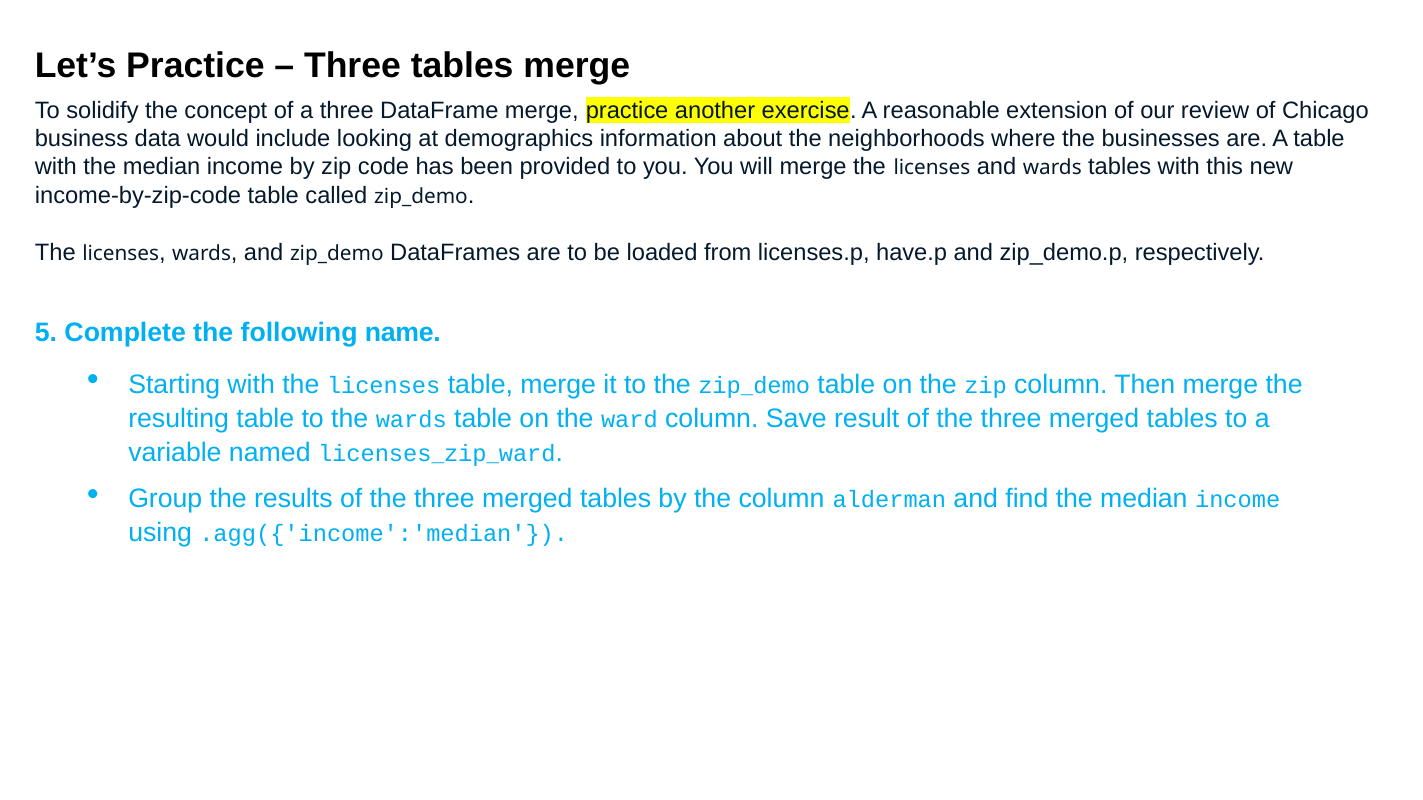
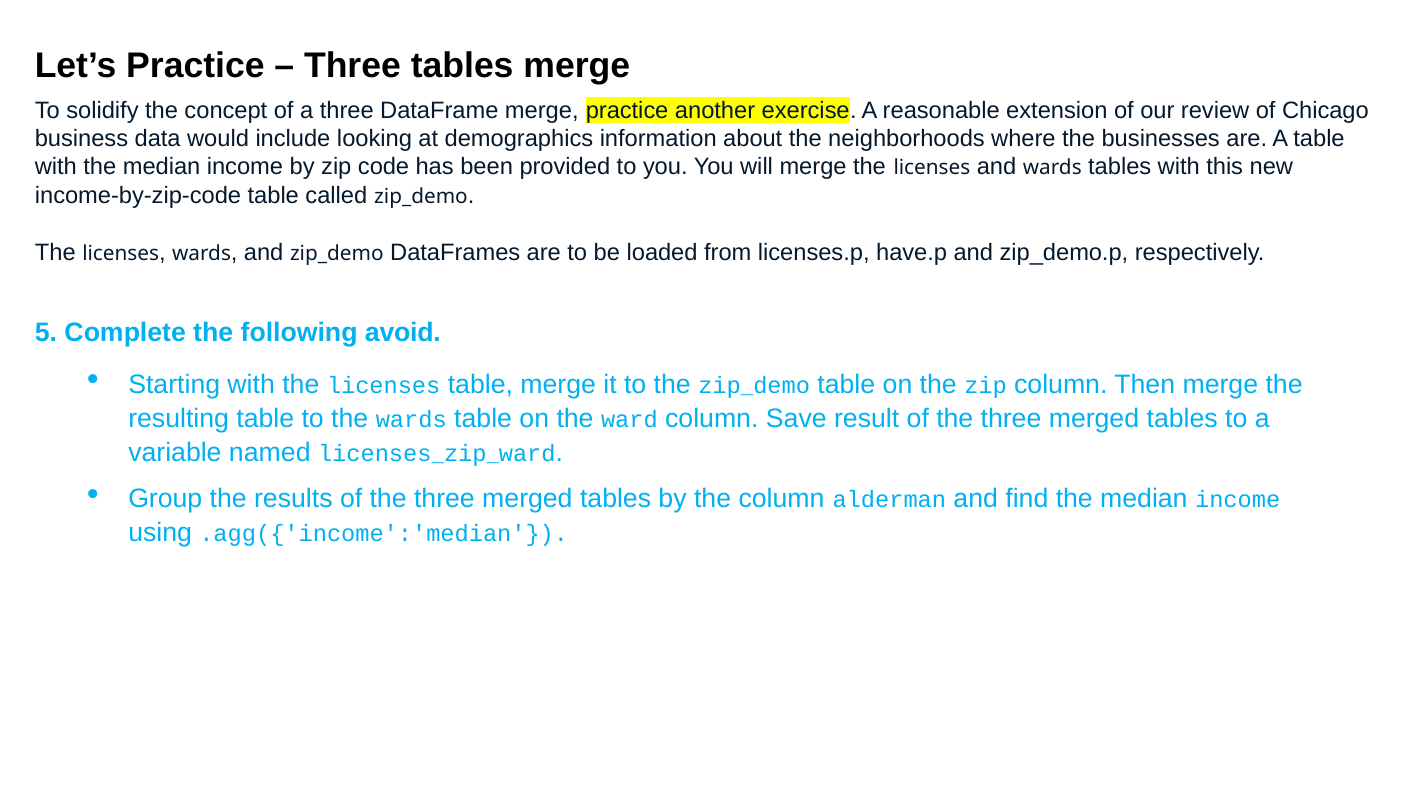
name: name -> avoid
